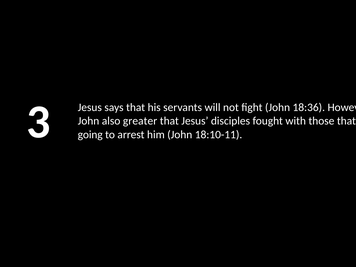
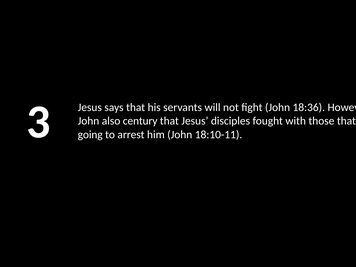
greater: greater -> century
